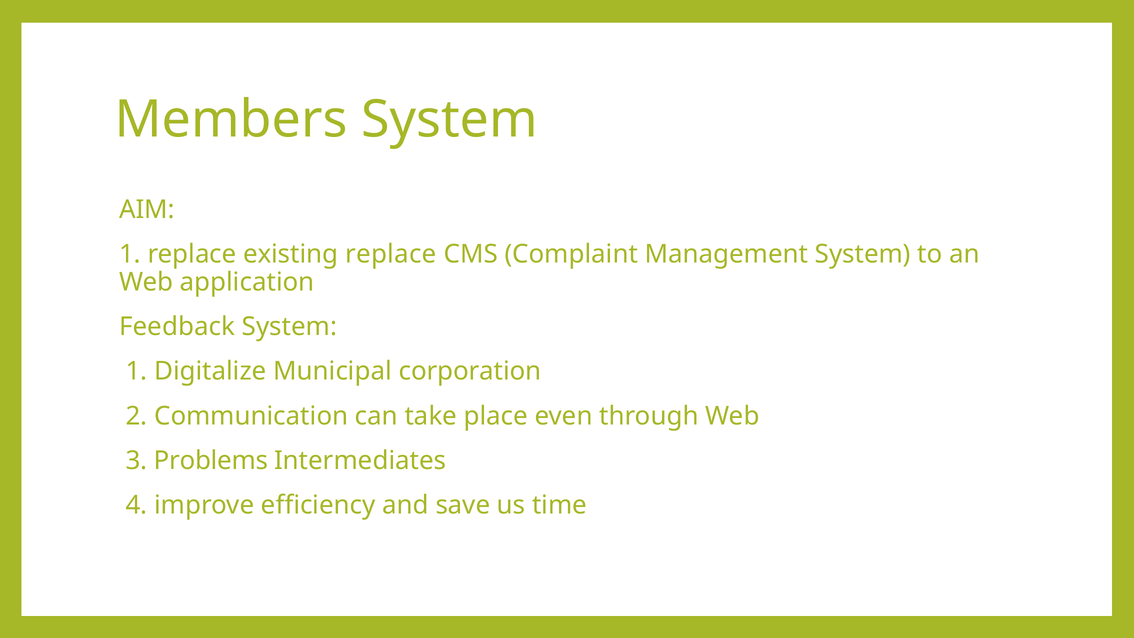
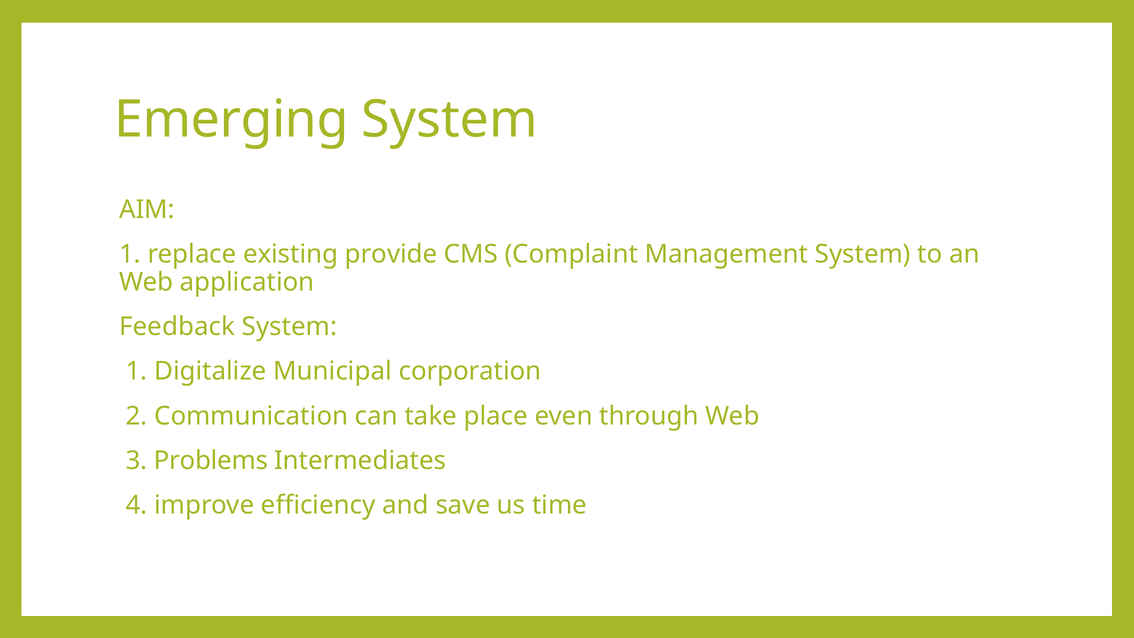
Members: Members -> Emerging
existing replace: replace -> provide
